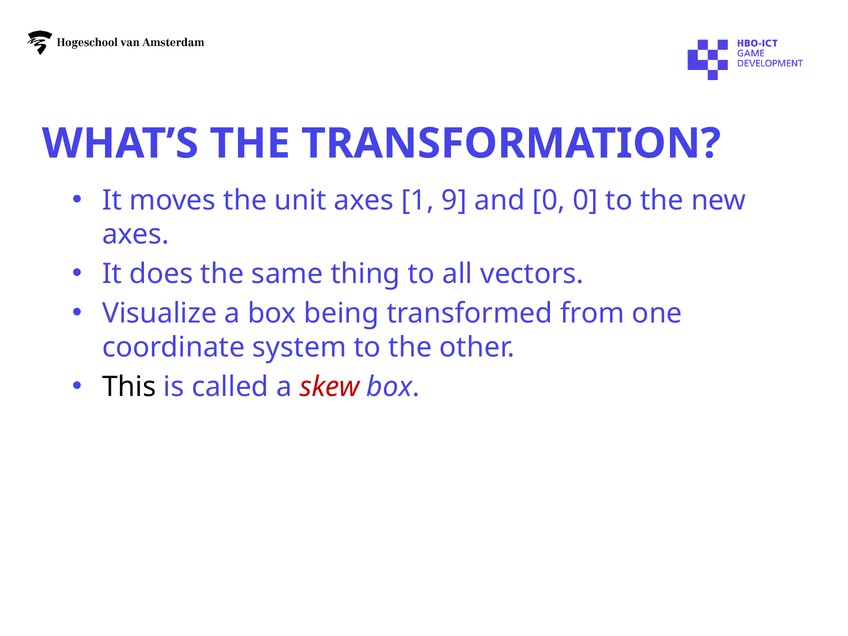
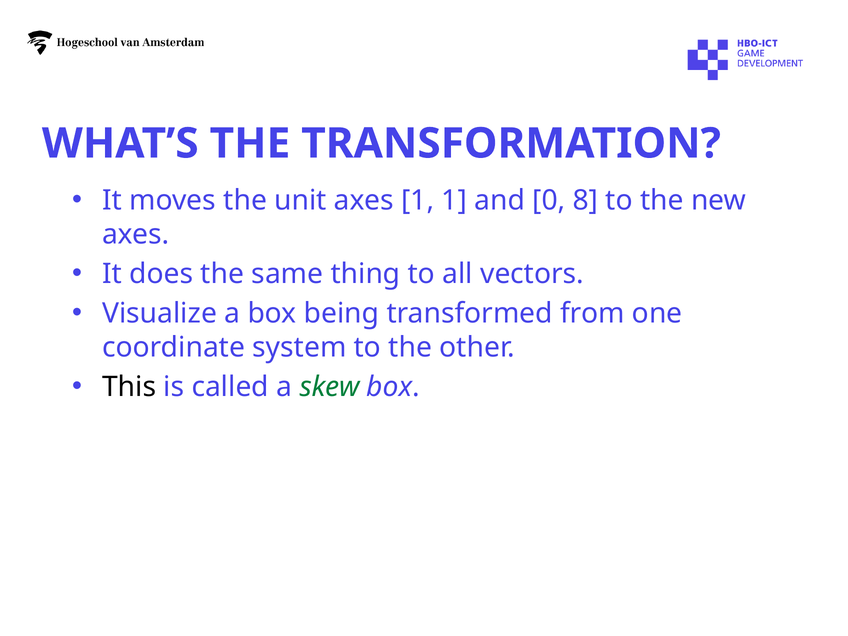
1 9: 9 -> 1
0 0: 0 -> 8
skew colour: red -> green
